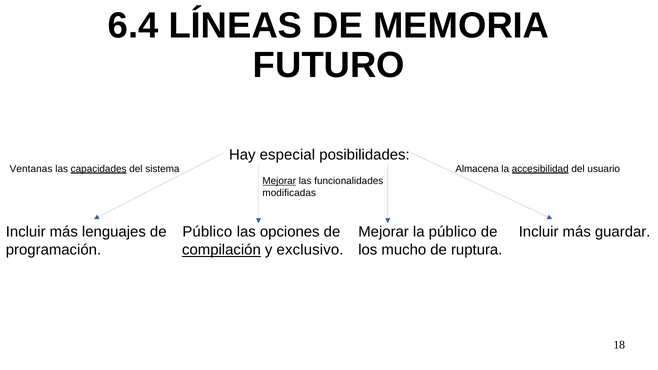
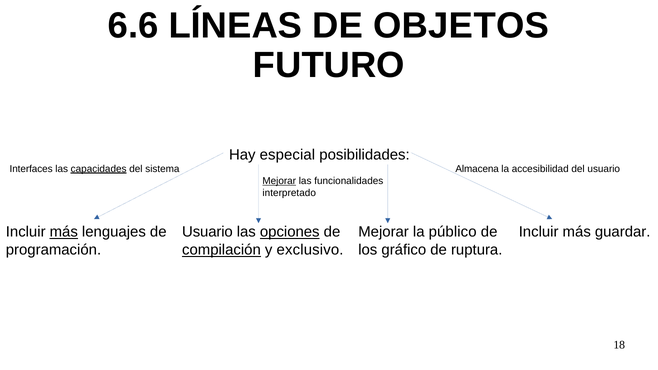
6.4: 6.4 -> 6.6
MEMORIA: MEMORIA -> OBJETOS
Ventanas: Ventanas -> Interfaces
accesibilidad underline: present -> none
modificadas: modificadas -> interpretado
más at (64, 232) underline: none -> present
Público at (207, 232): Público -> Usuario
opciones underline: none -> present
mucho: mucho -> gráfico
